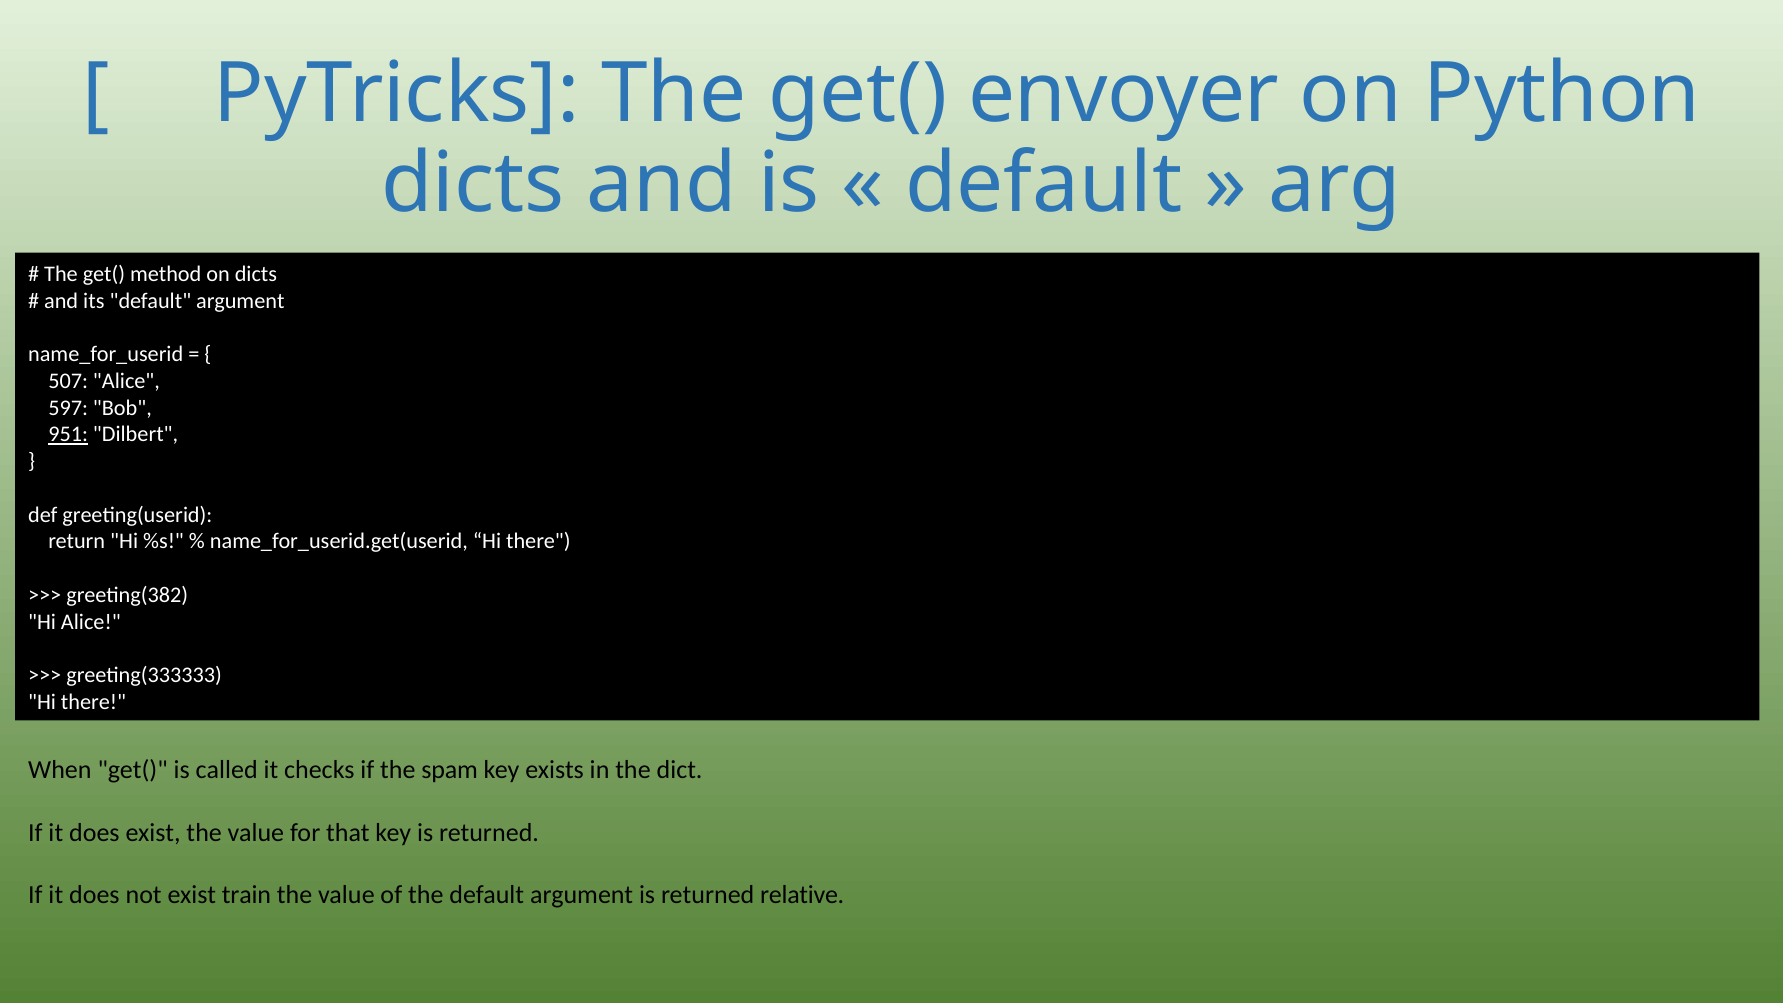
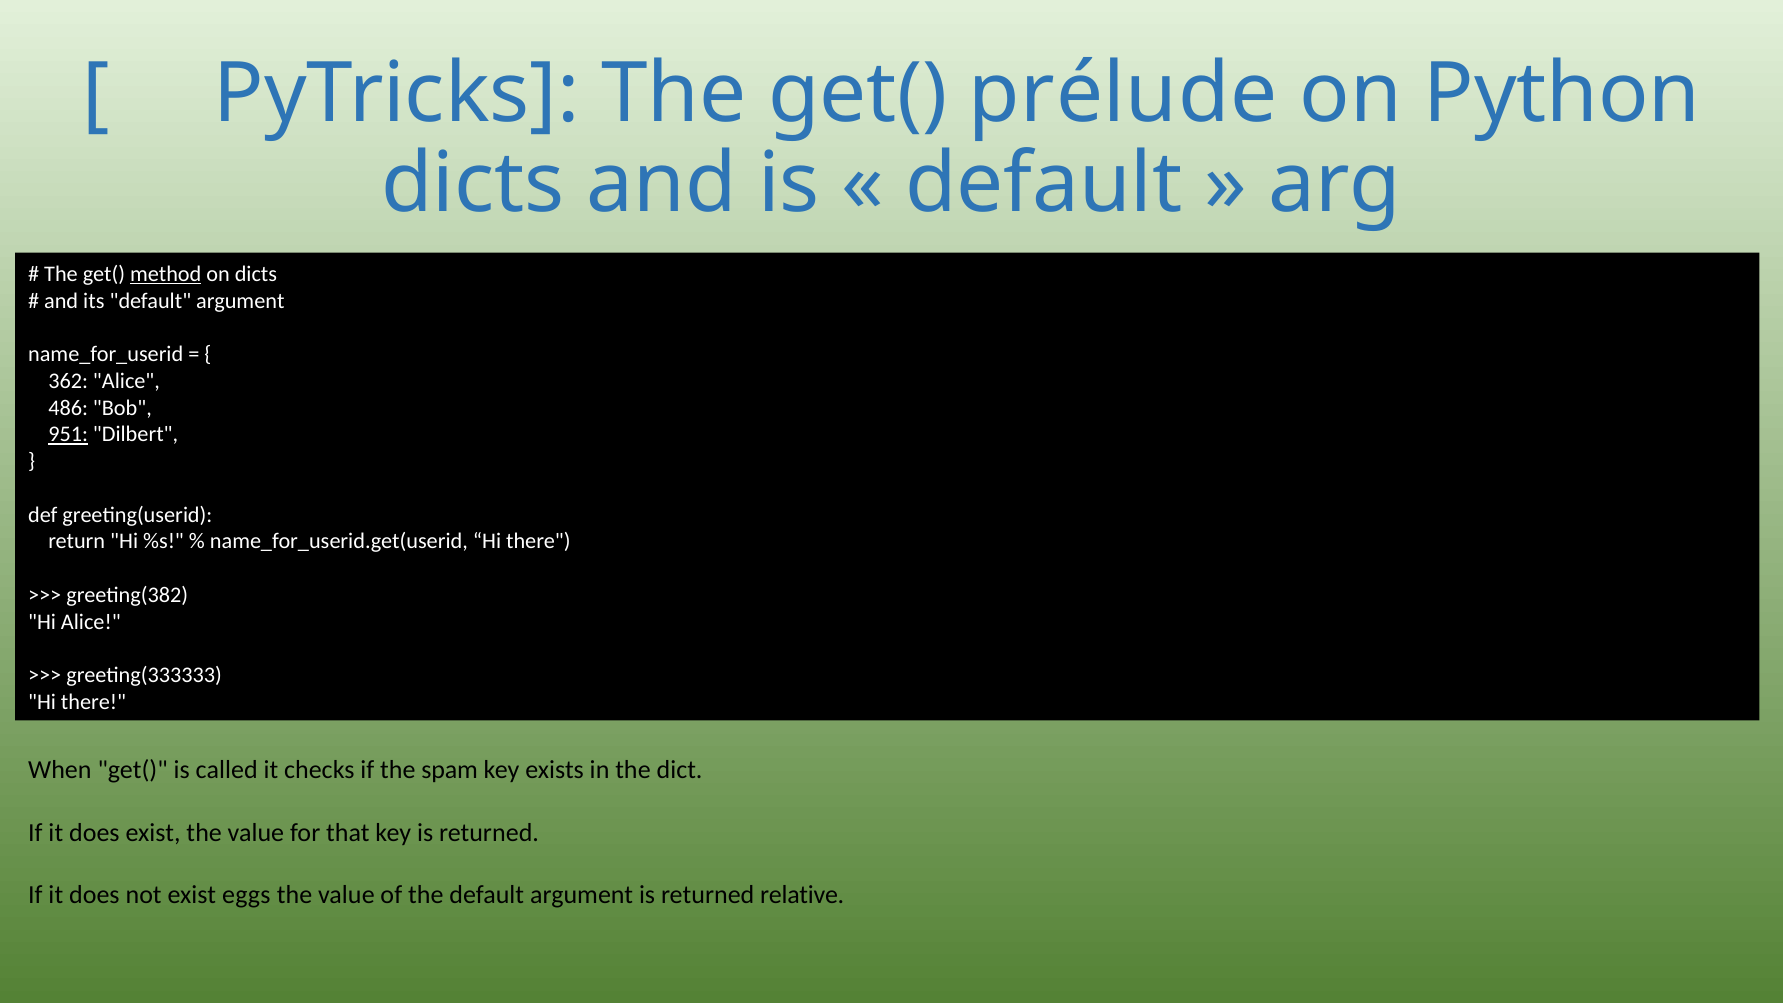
envoyer: envoyer -> prélude
method underline: none -> present
507: 507 -> 362
597: 597 -> 486
train: train -> eggs
